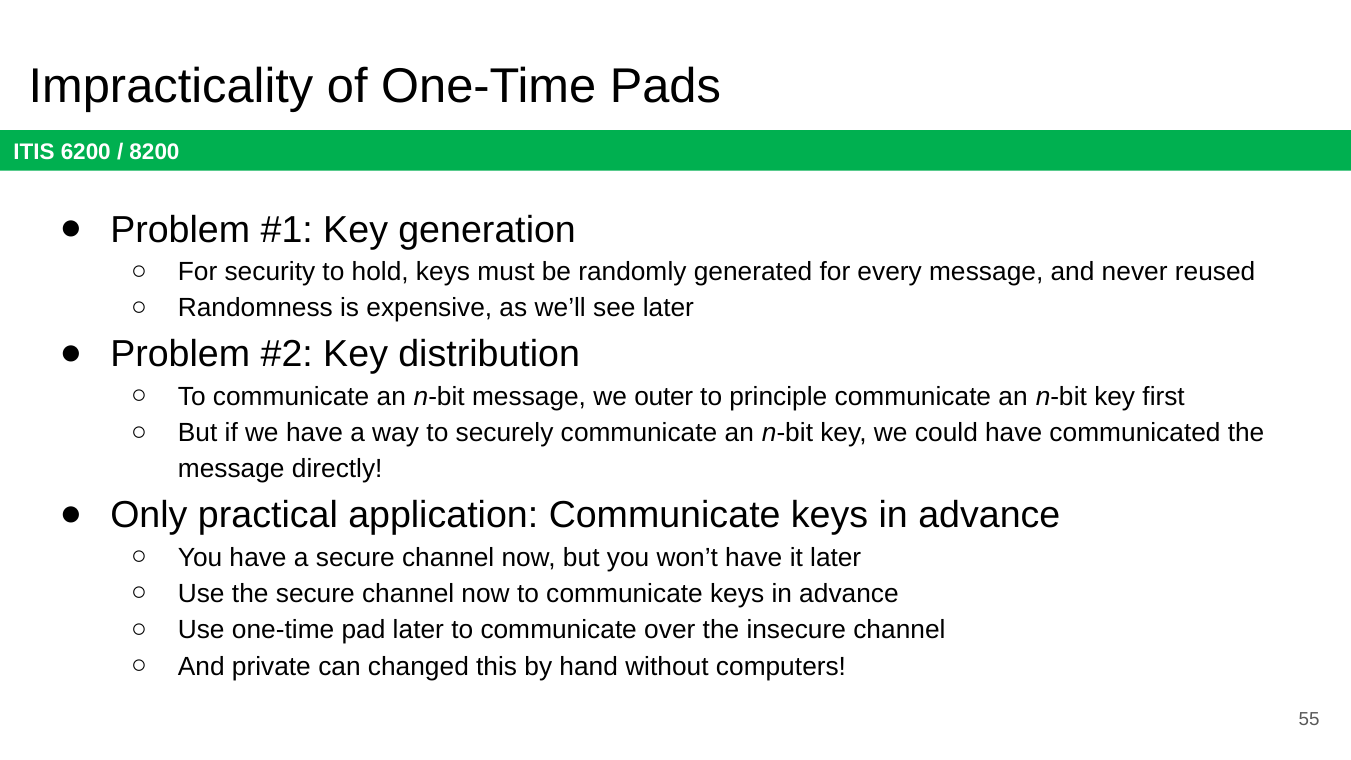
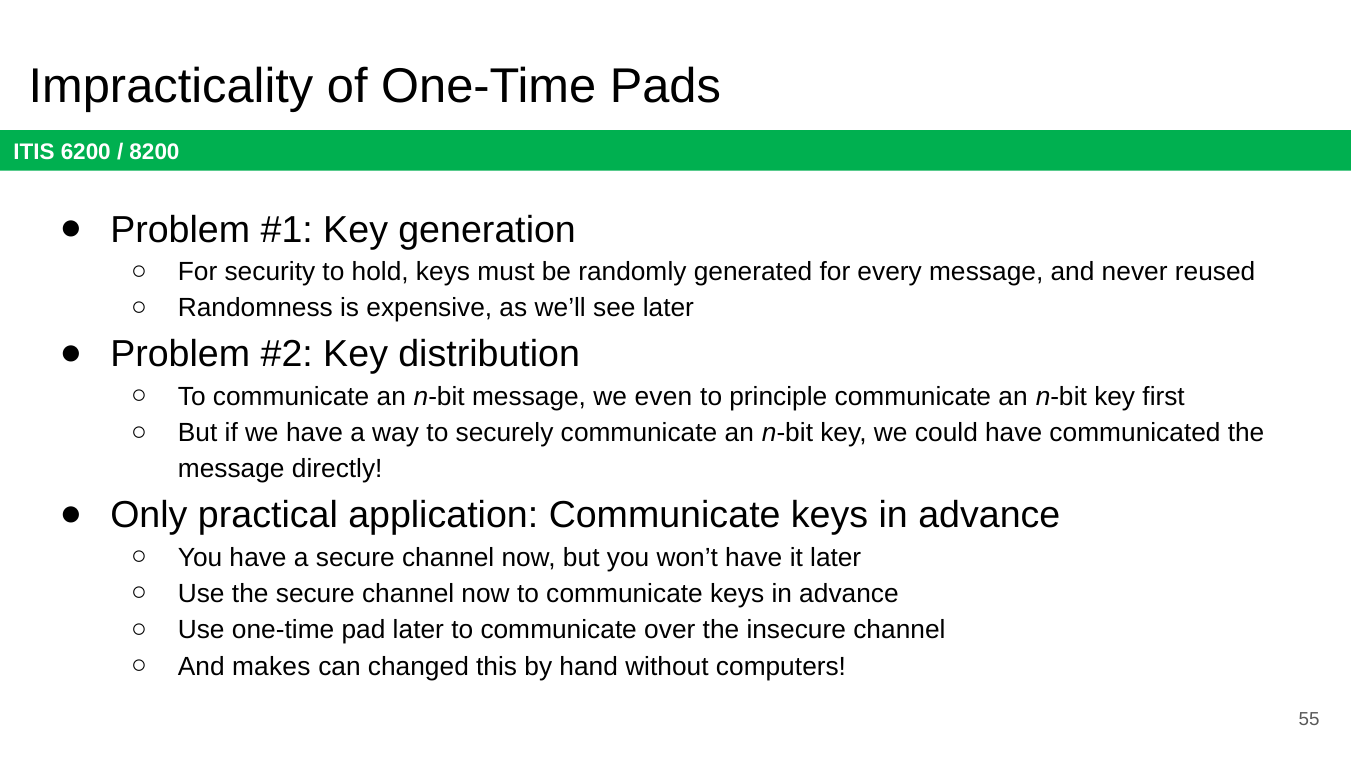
outer: outer -> even
private: private -> makes
